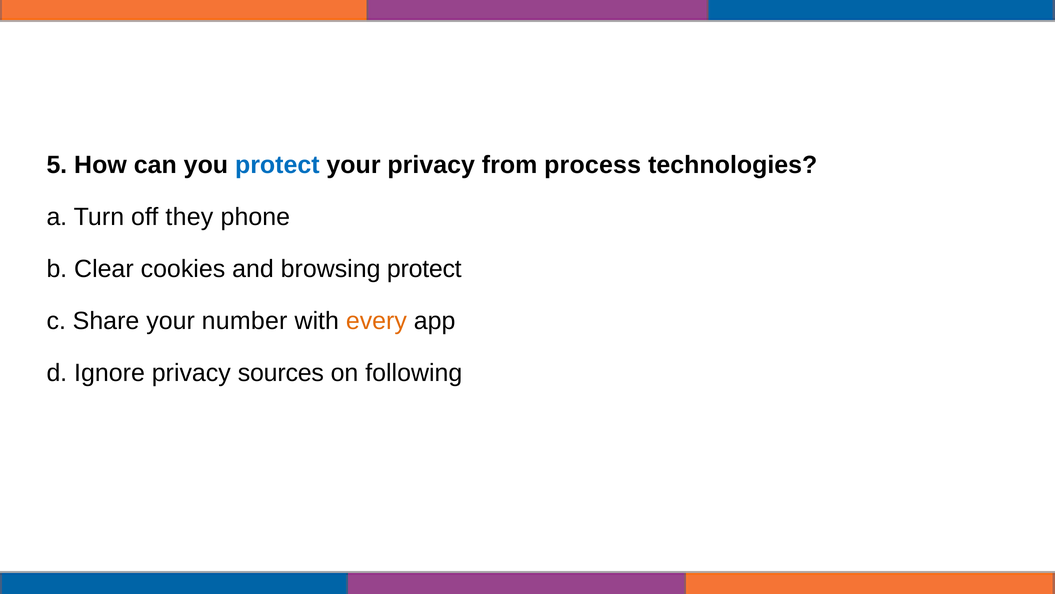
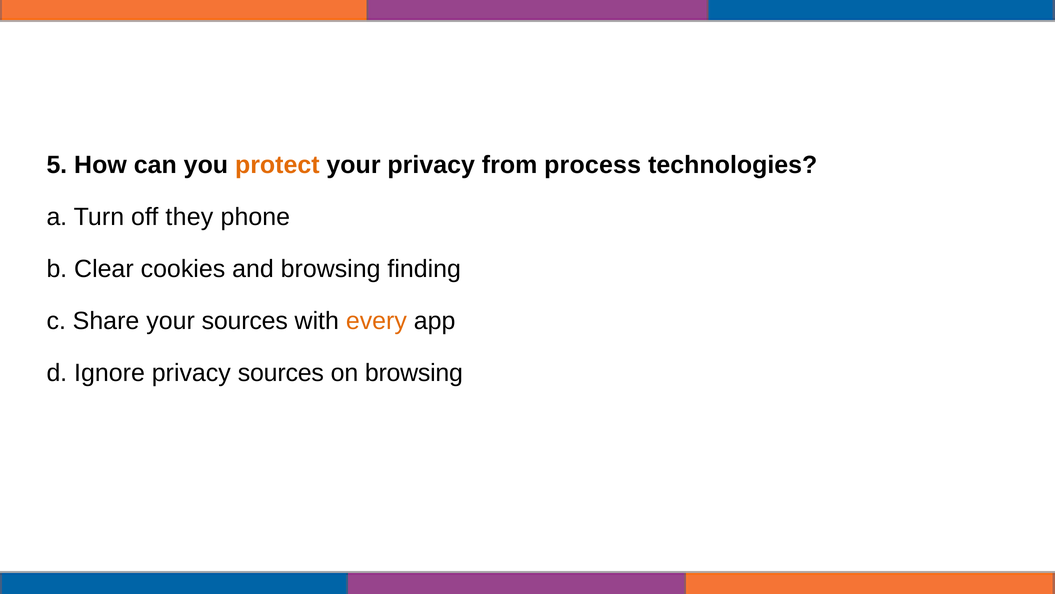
protect at (277, 165) colour: blue -> orange
browsing protect: protect -> finding
your number: number -> sources
on following: following -> browsing
